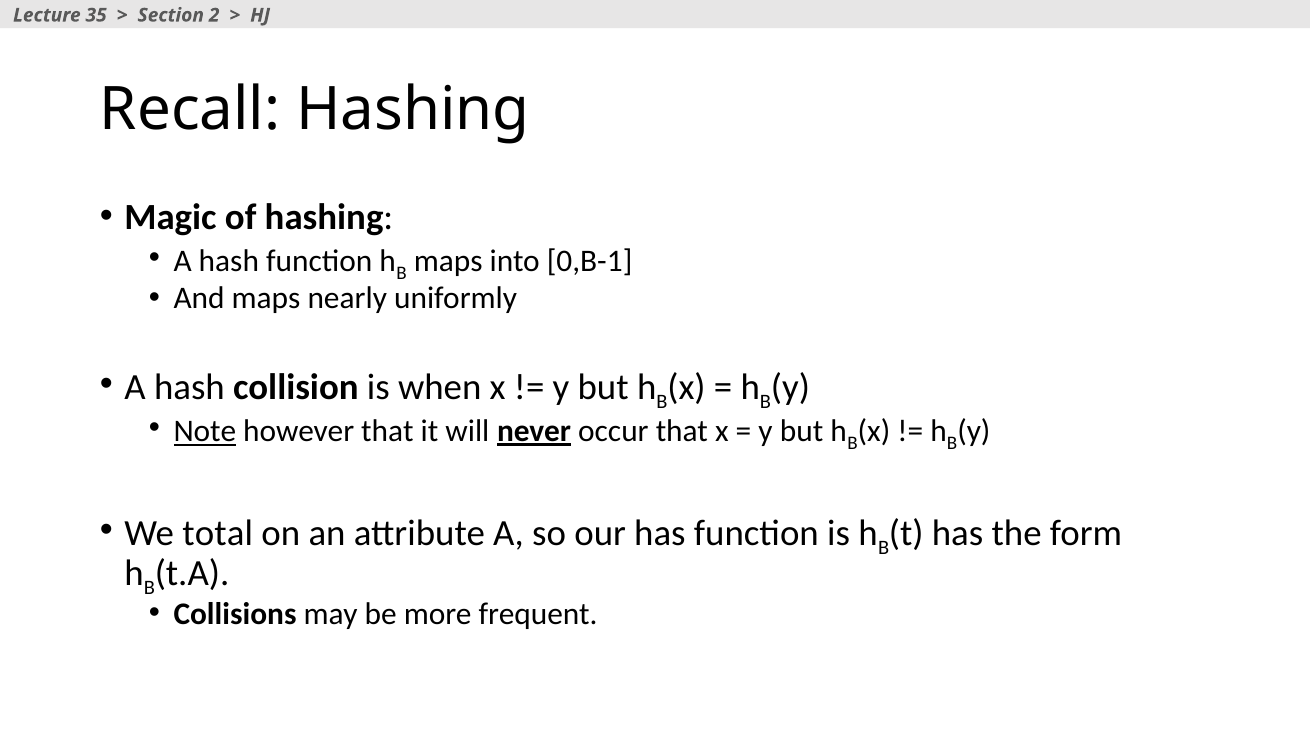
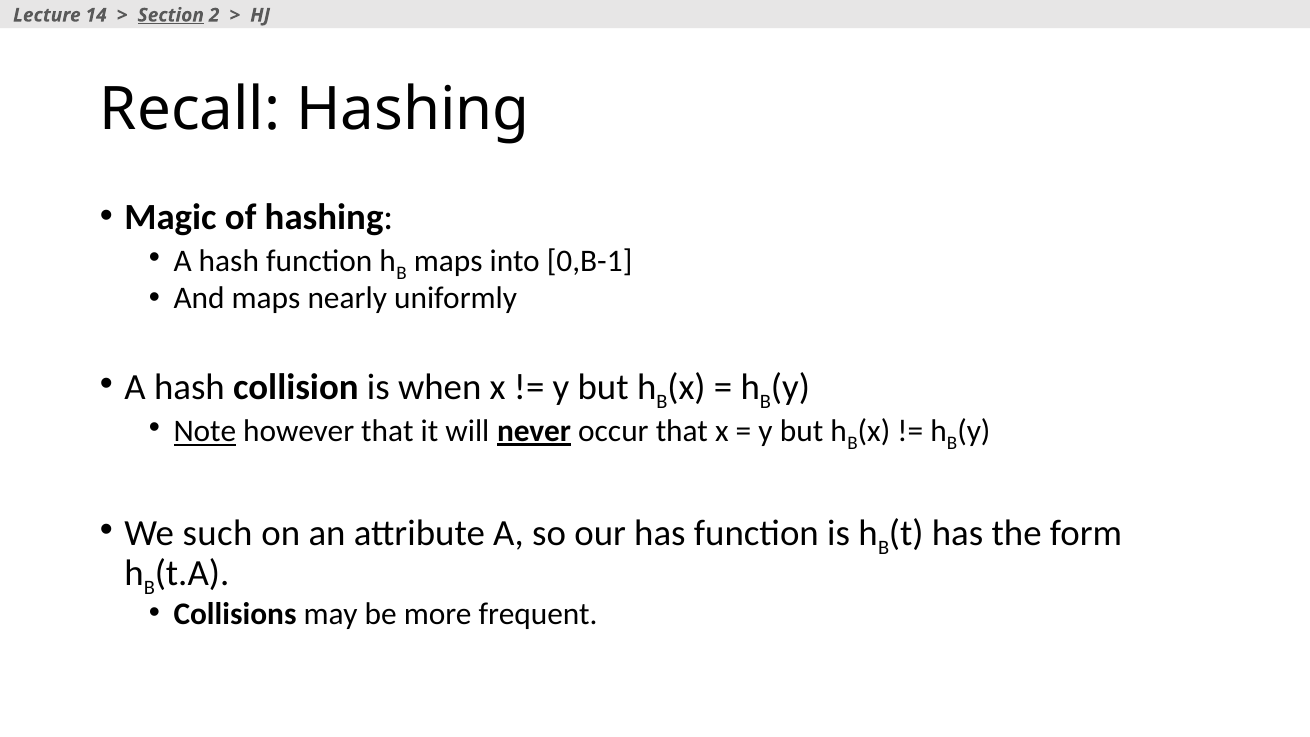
35: 35 -> 14
Section underline: none -> present
total: total -> such
